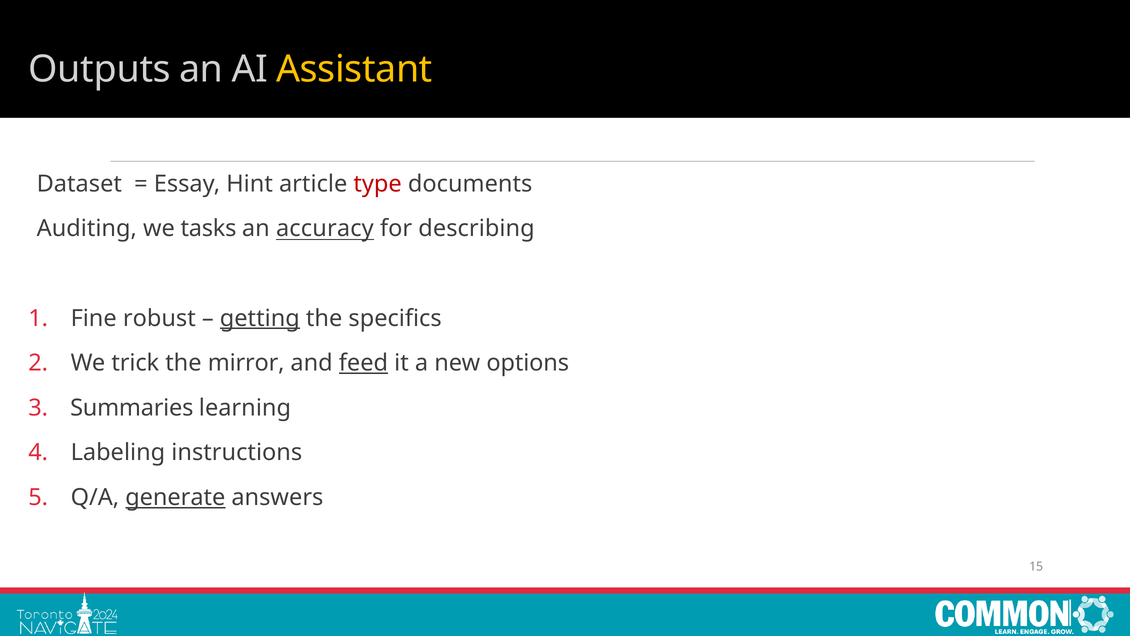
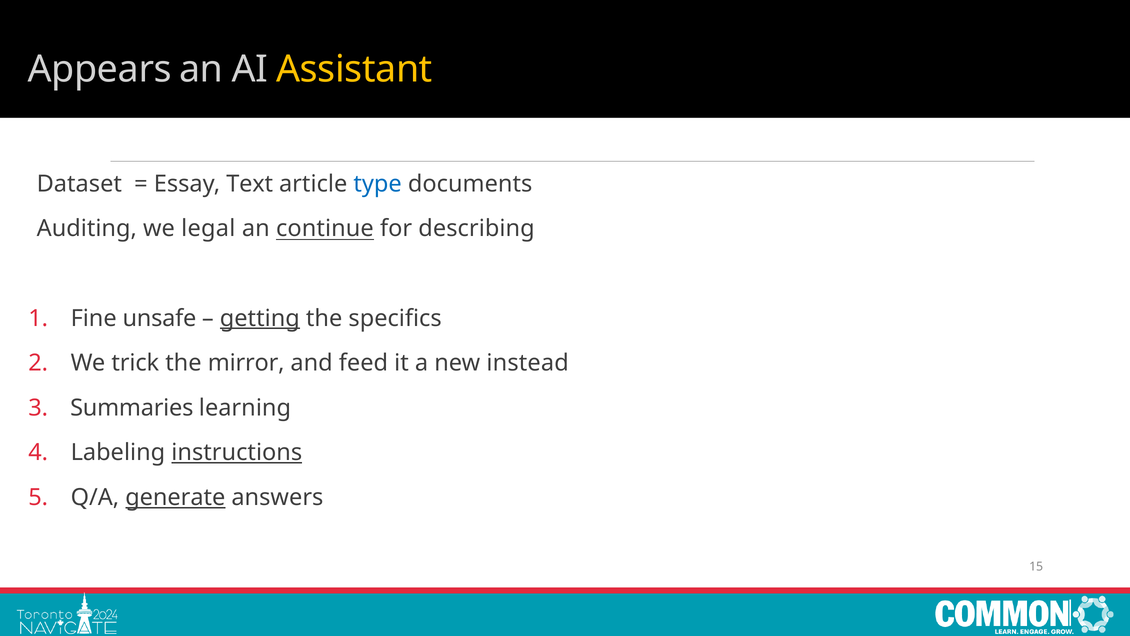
Outputs: Outputs -> Appears
Hint: Hint -> Text
type colour: red -> blue
tasks: tasks -> legal
accuracy: accuracy -> continue
robust: robust -> unsafe
feed underline: present -> none
options: options -> instead
instructions underline: none -> present
